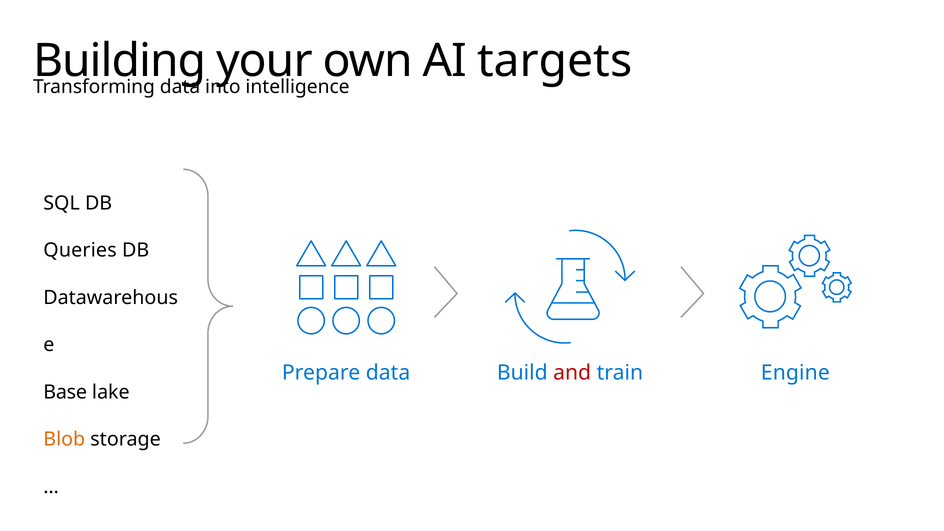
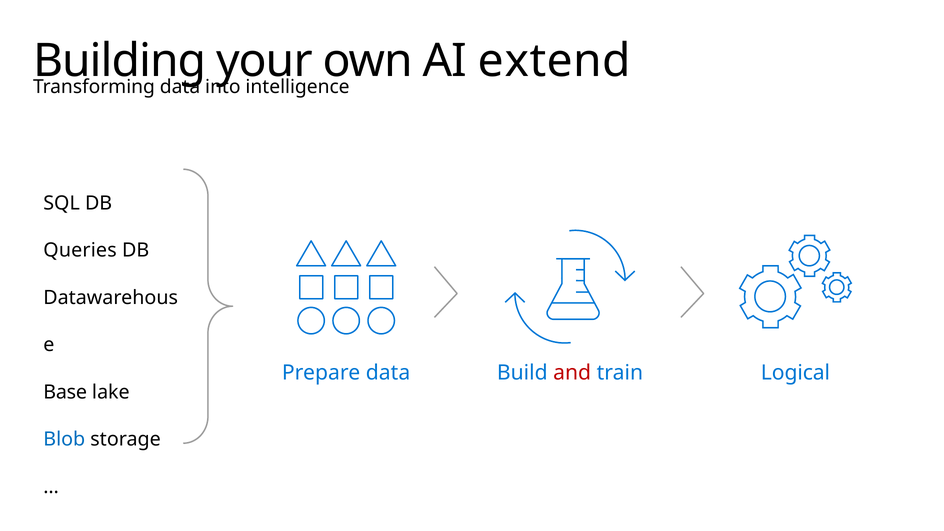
targets: targets -> extend
Engine: Engine -> Logical
Blob colour: orange -> blue
